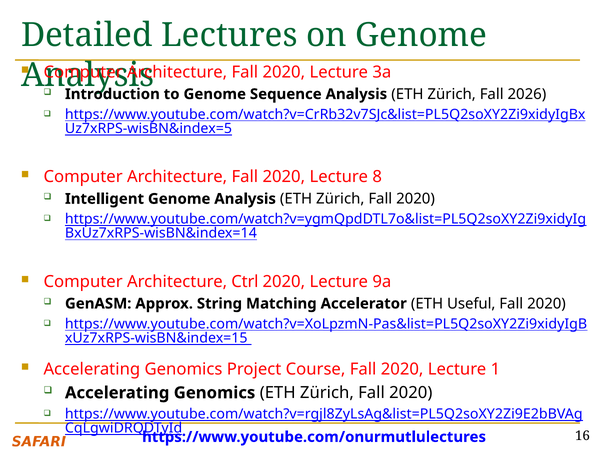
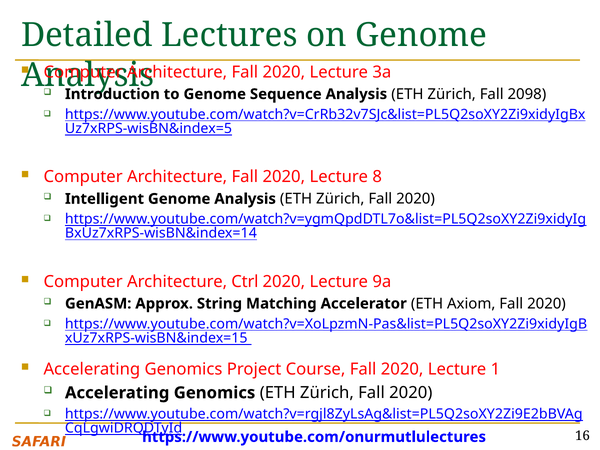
2026: 2026 -> 2098
Useful: Useful -> Axiom
